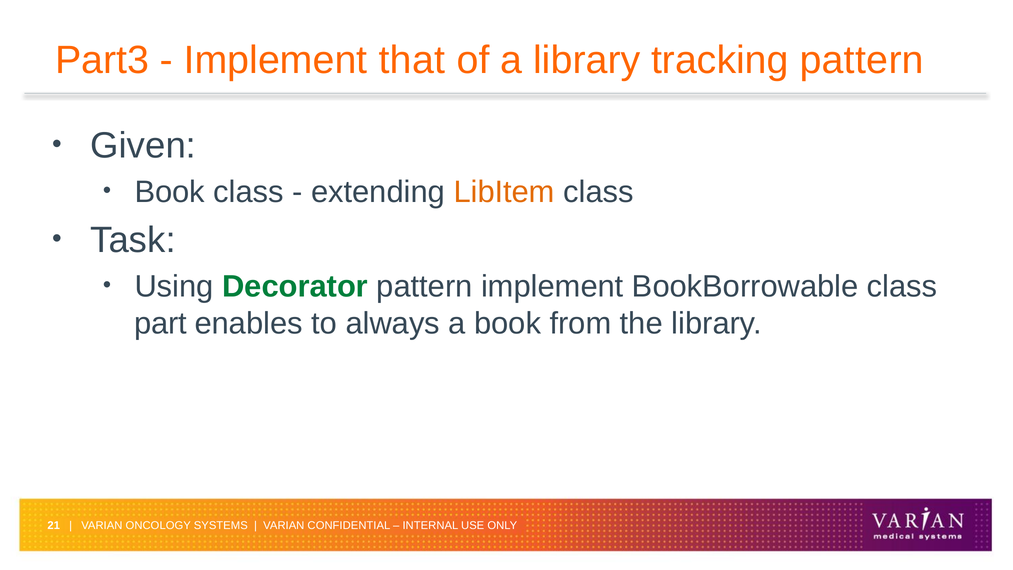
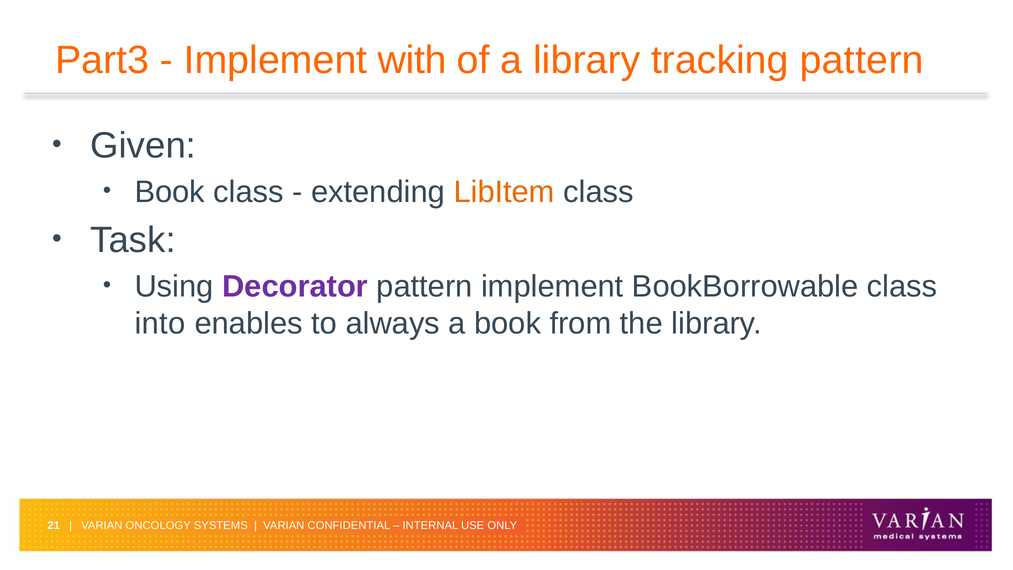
that: that -> with
Decorator colour: green -> purple
part: part -> into
